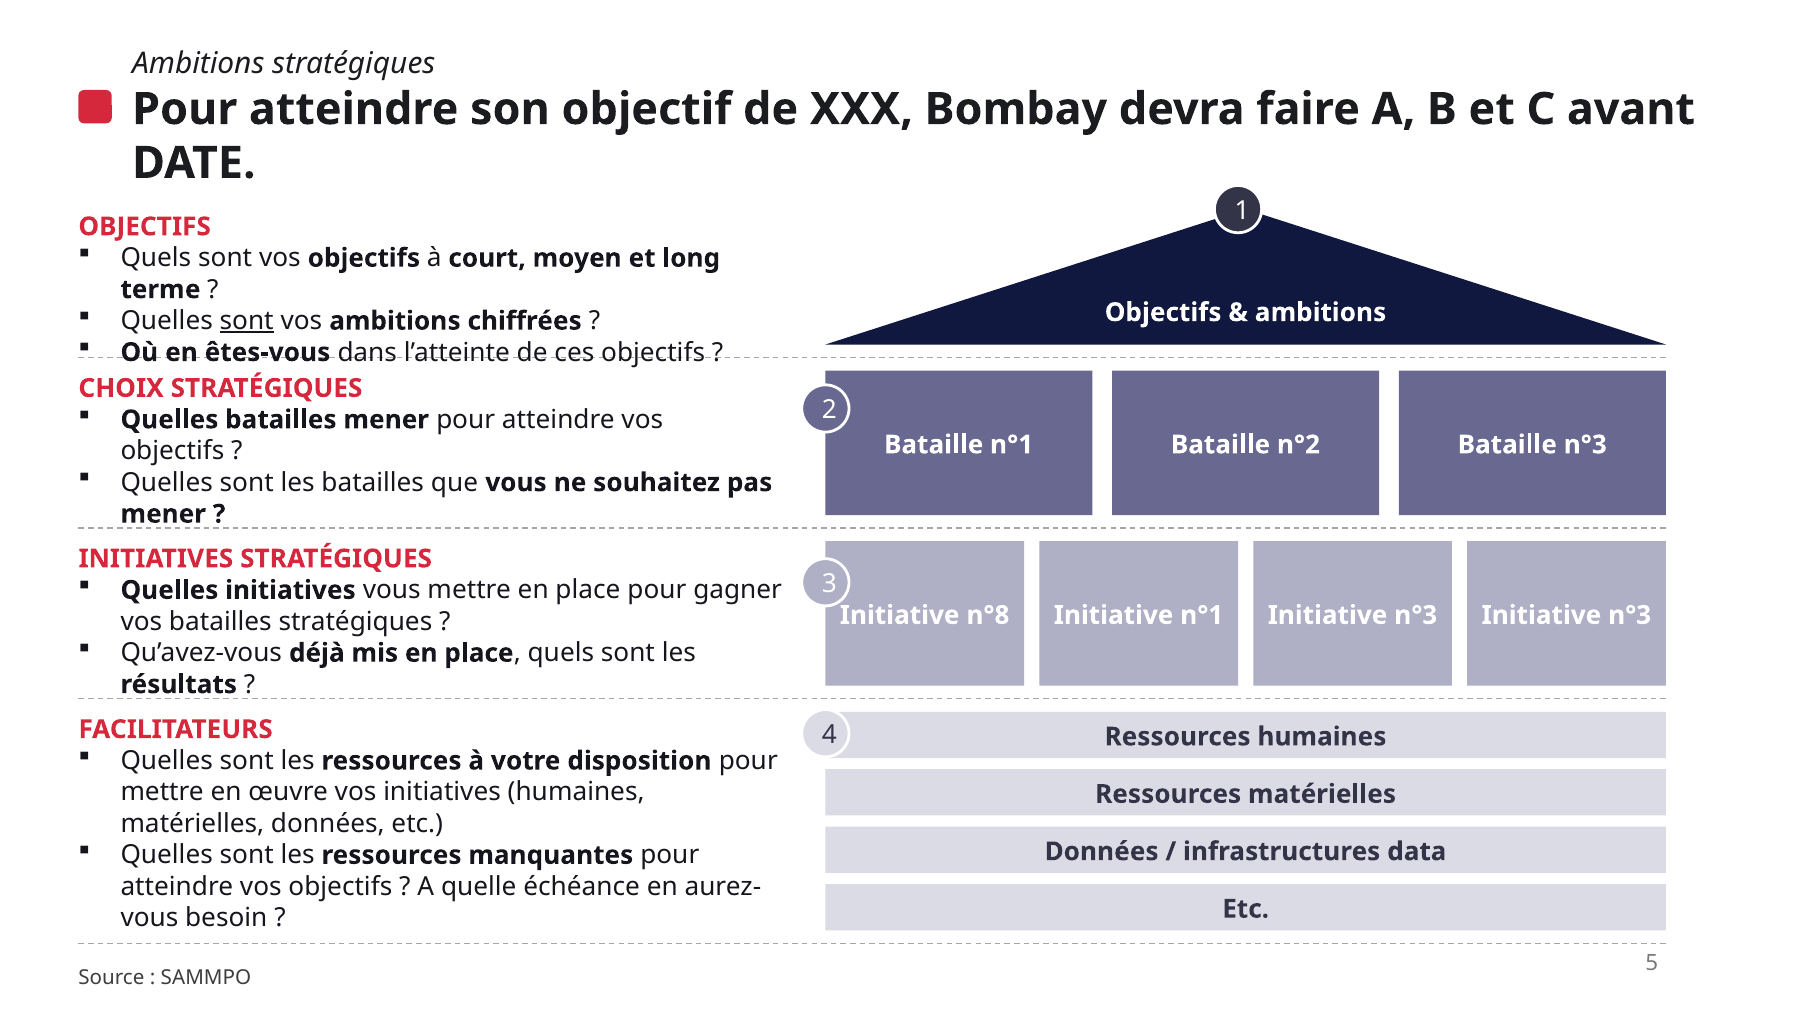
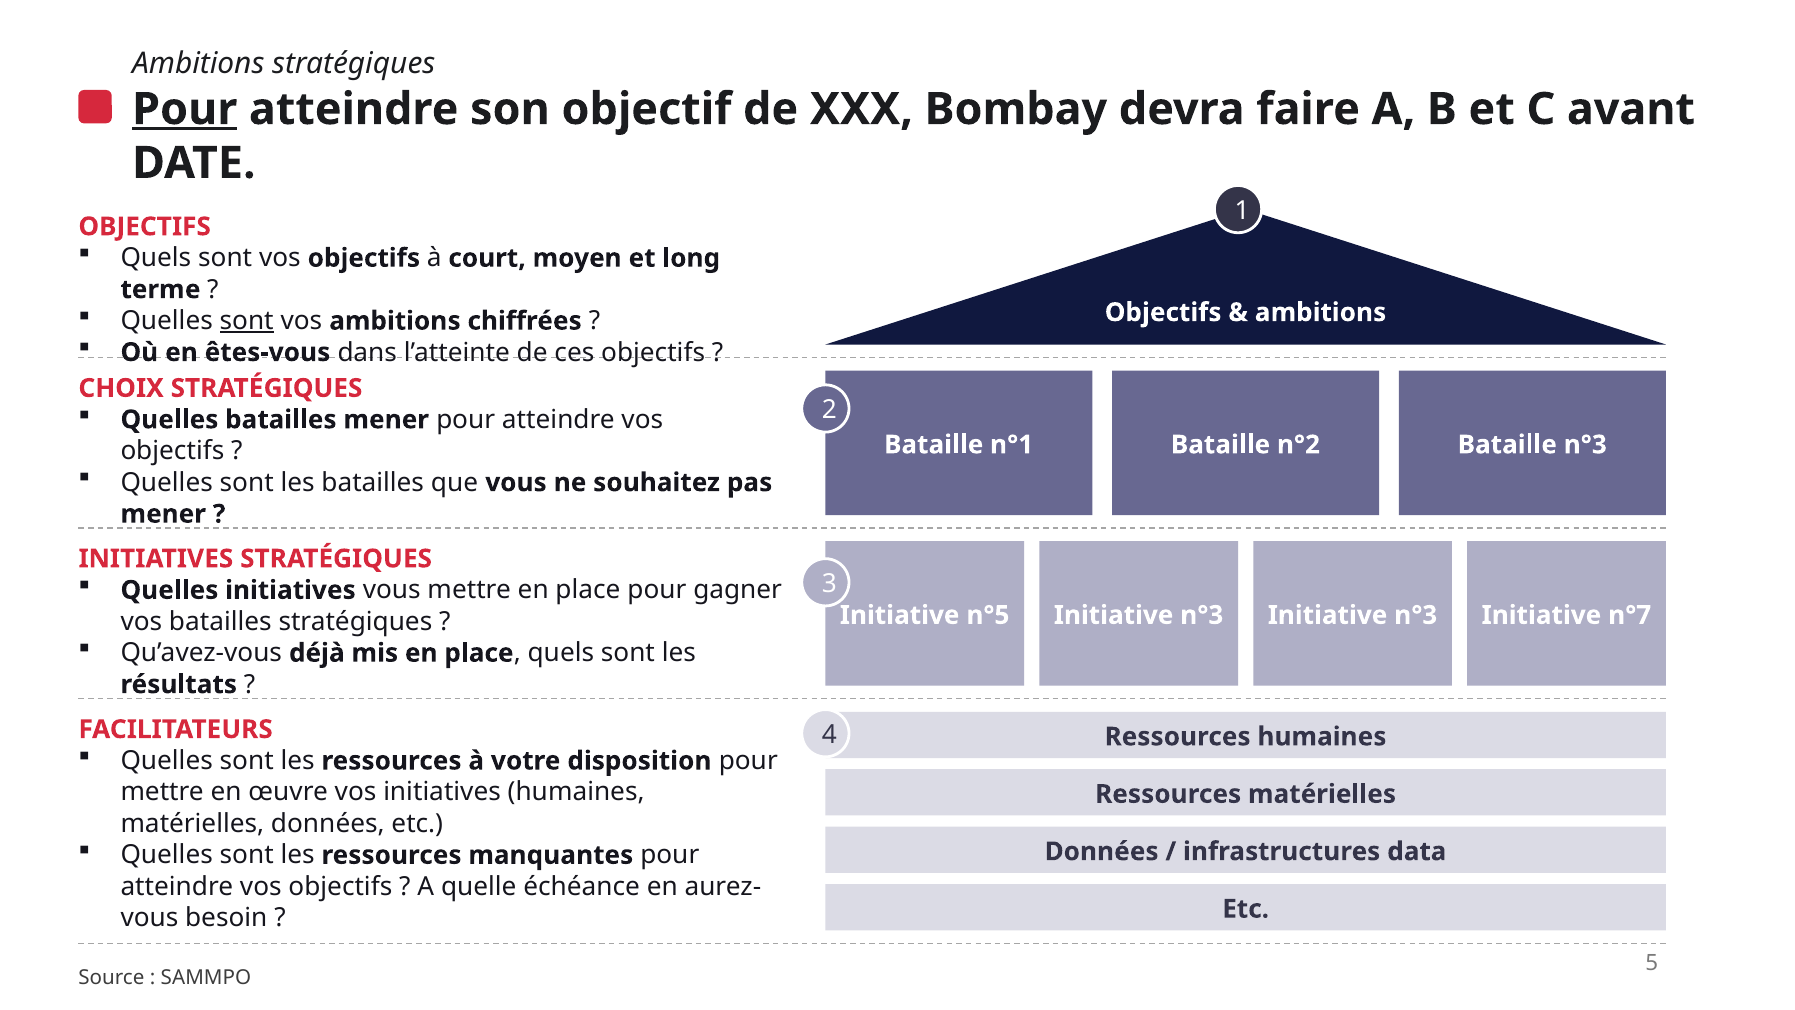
Pour at (185, 109) underline: none -> present
n°8: n°8 -> n°5
n°1 at (1202, 615): n°1 -> n°3
n°3 Initiative n°3: n°3 -> n°7
